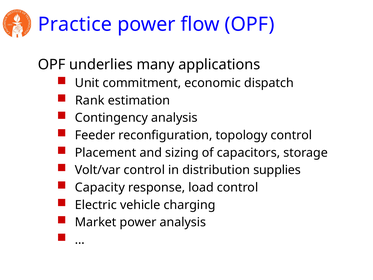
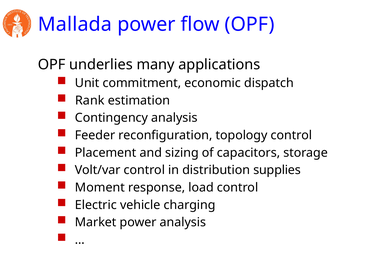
Practice: Practice -> Mallada
Capacity: Capacity -> Moment
